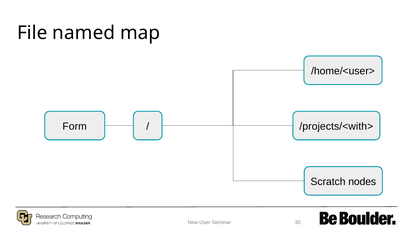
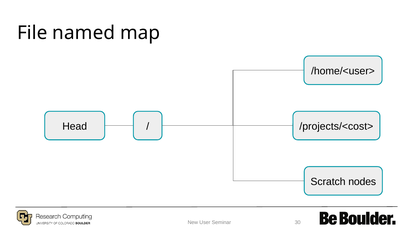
Form: Form -> Head
/projects/<with>: /projects/<with> -> /projects/<cost>
